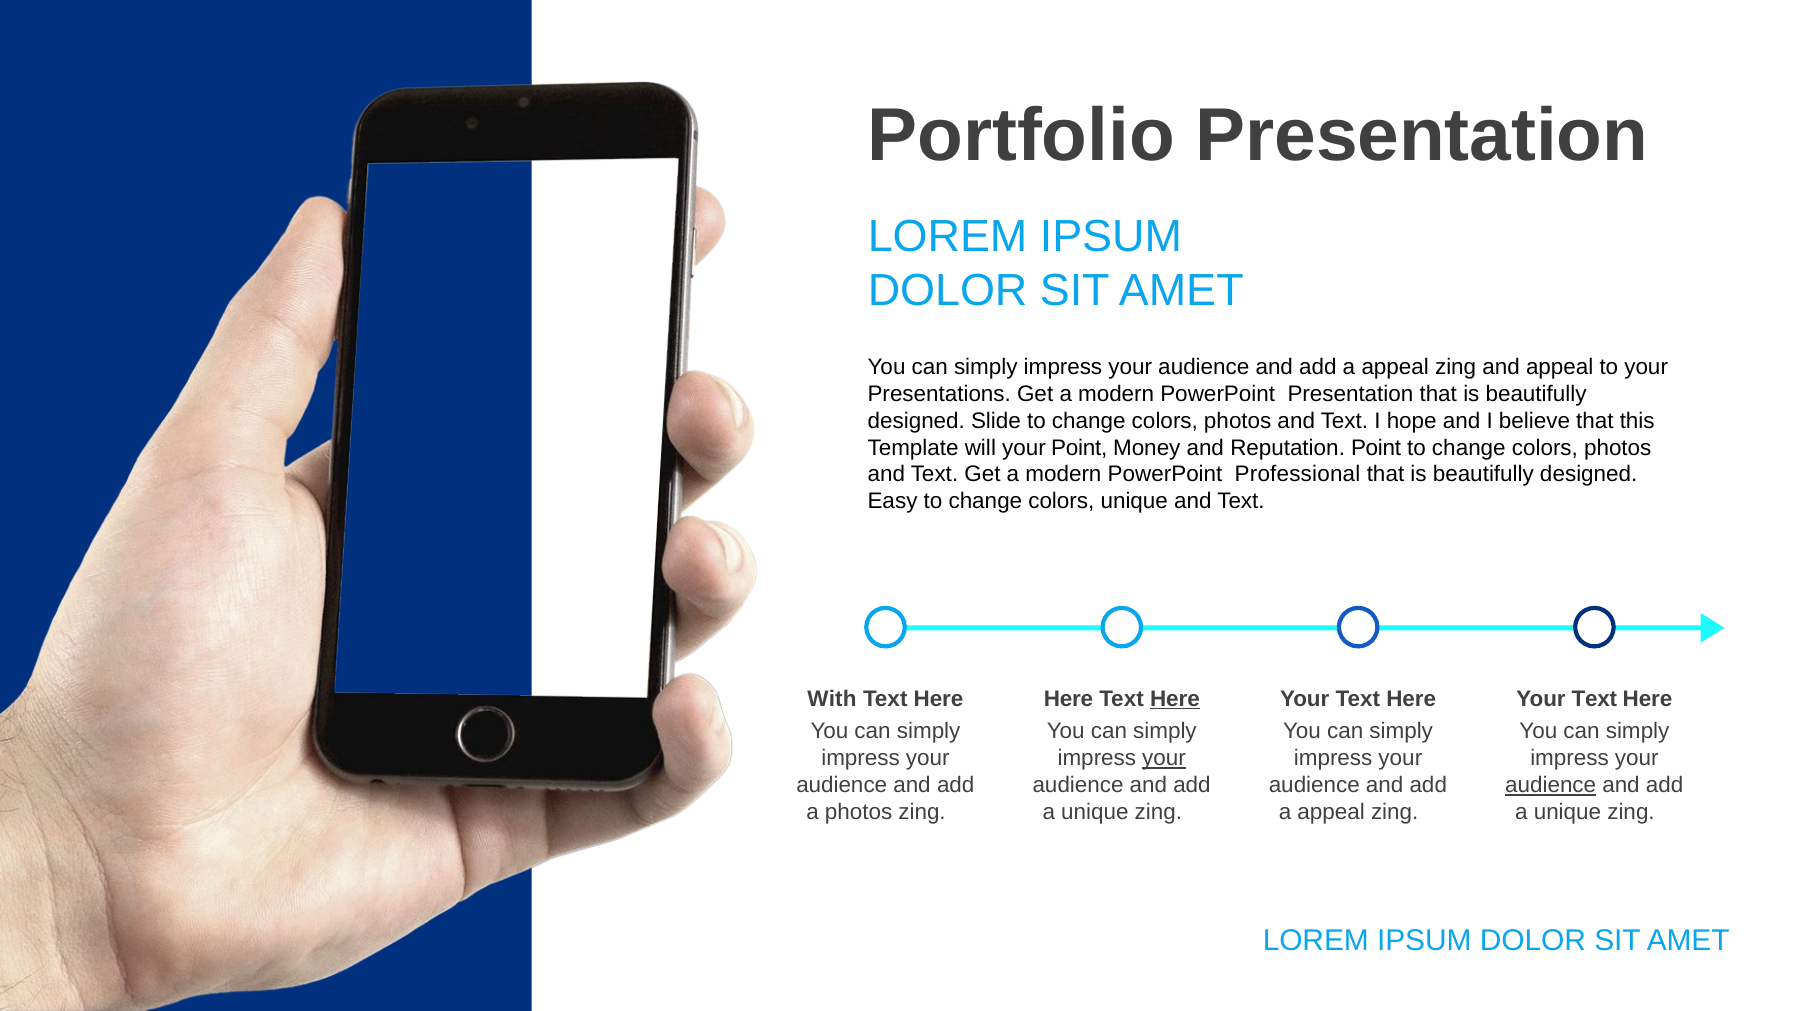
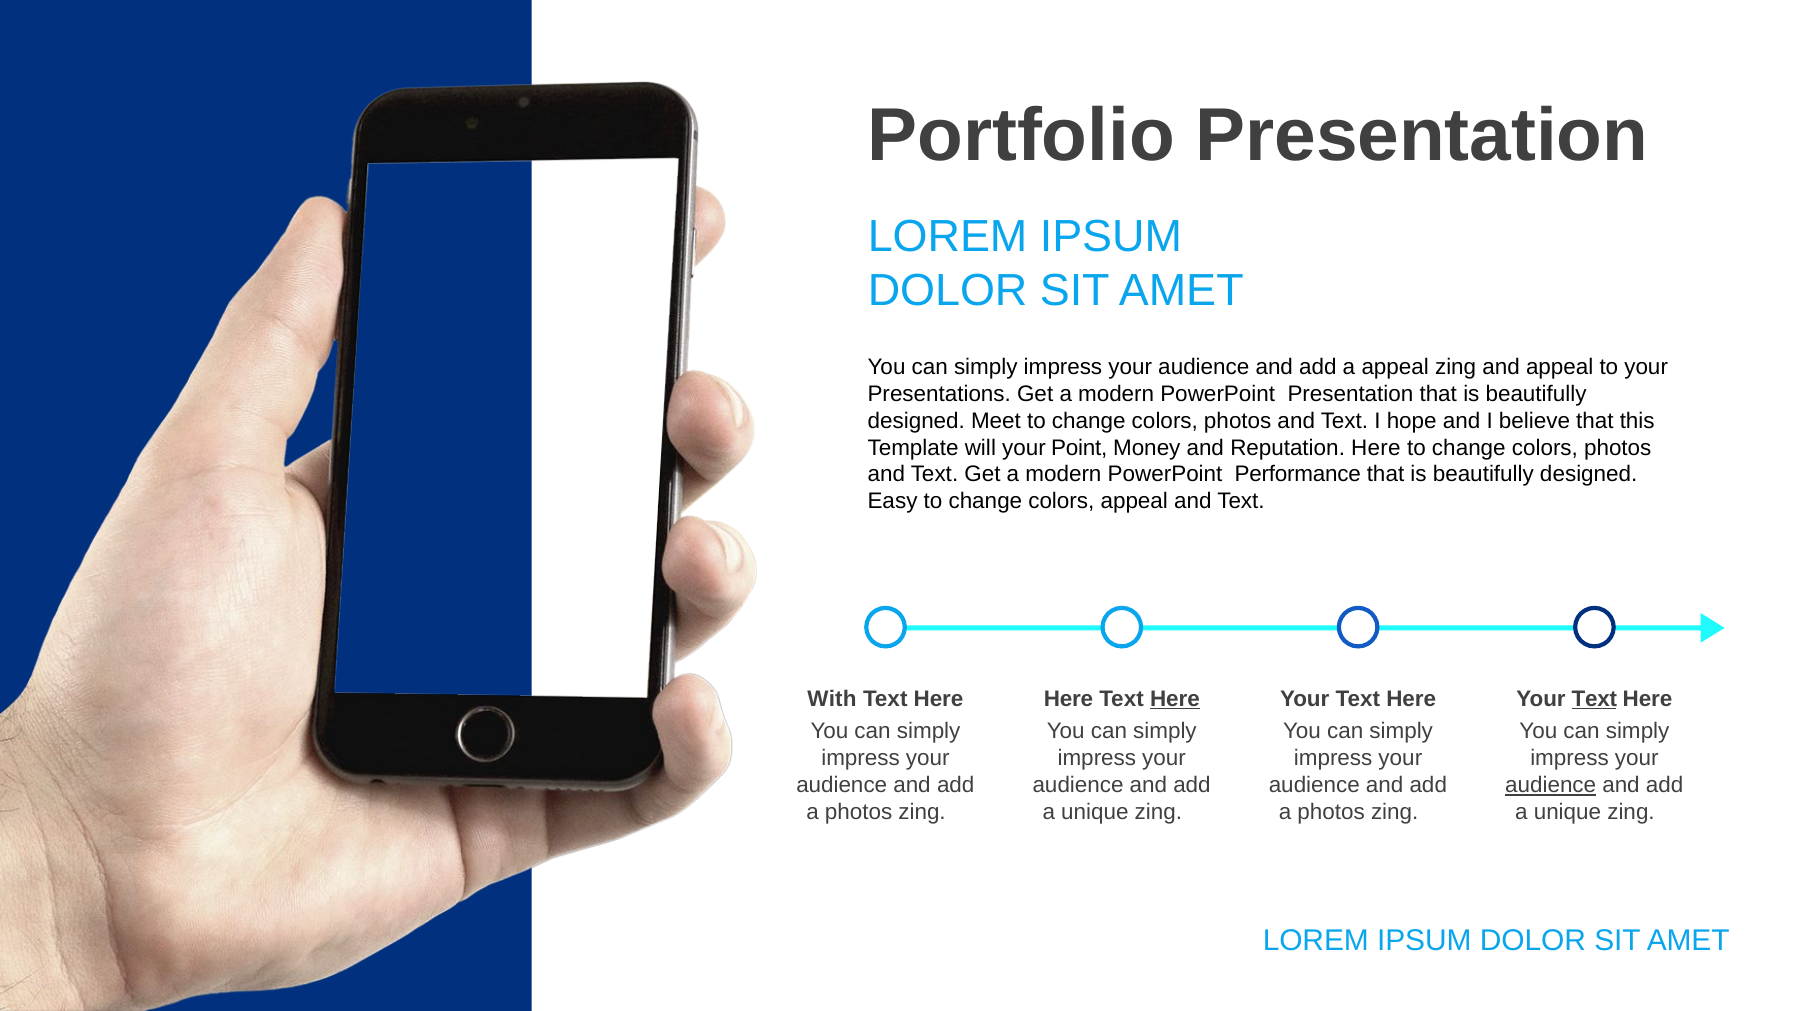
Slide: Slide -> Meet
Reputation Point: Point -> Here
Professional: Professional -> Performance
colors unique: unique -> appeal
Text at (1594, 699) underline: none -> present
your at (1164, 758) underline: present -> none
appeal at (1331, 812): appeal -> photos
